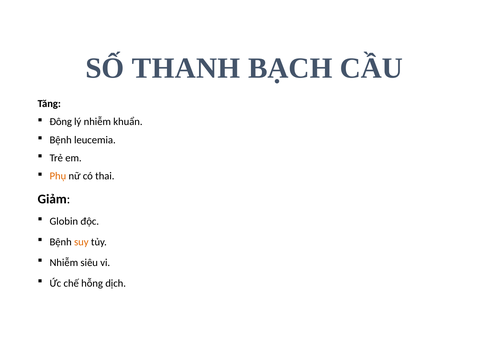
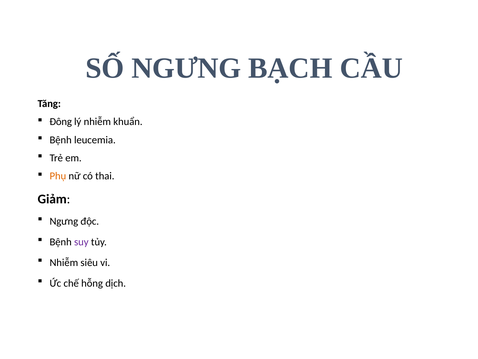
SỐ THANH: THANH -> NGƯNG
Globin at (64, 221): Globin -> Ngưng
suy colour: orange -> purple
